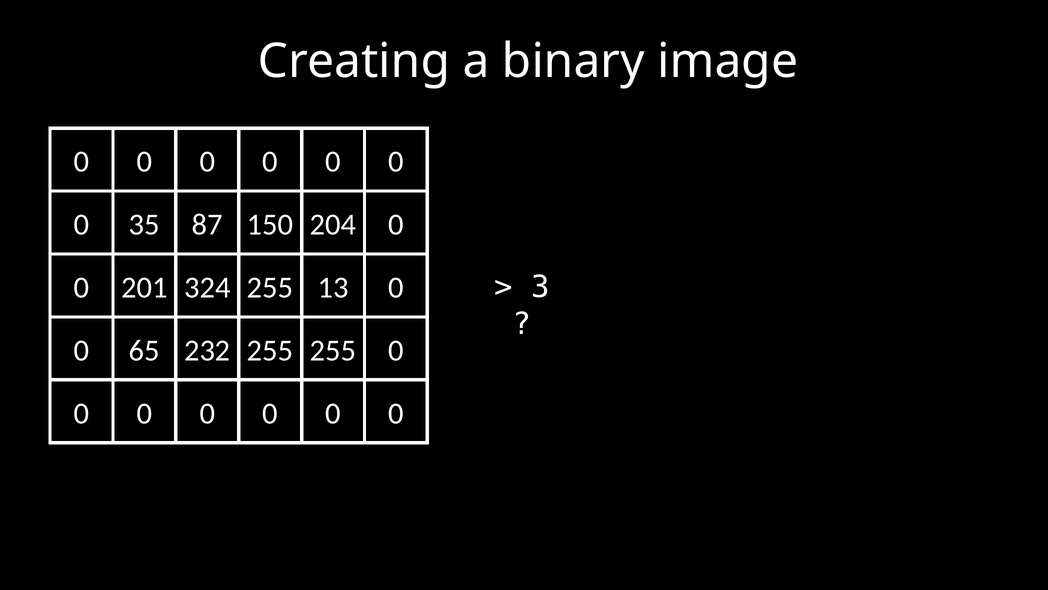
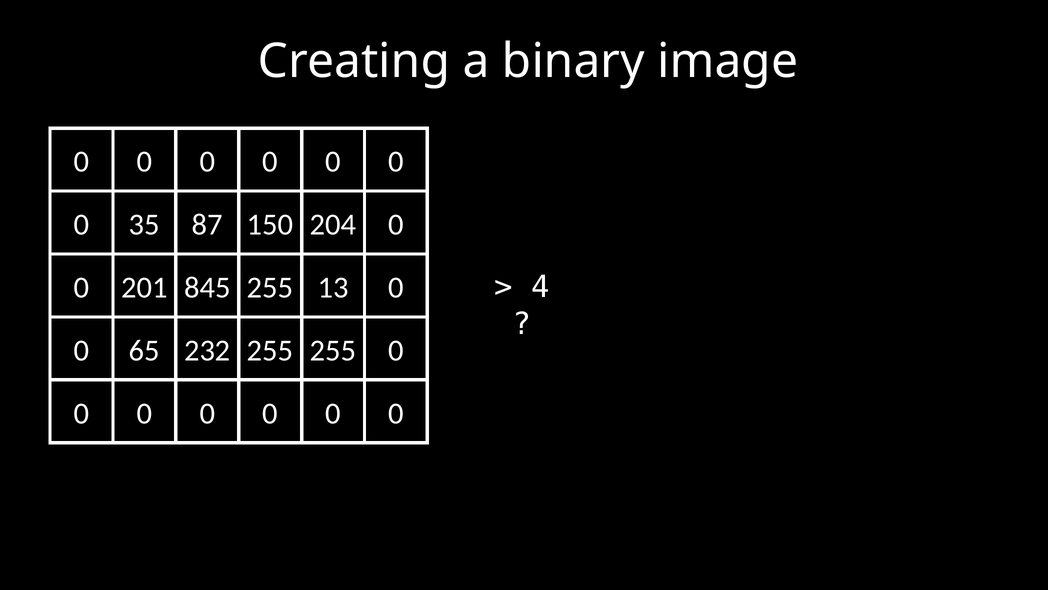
3: 3 -> 4
324: 324 -> 845
